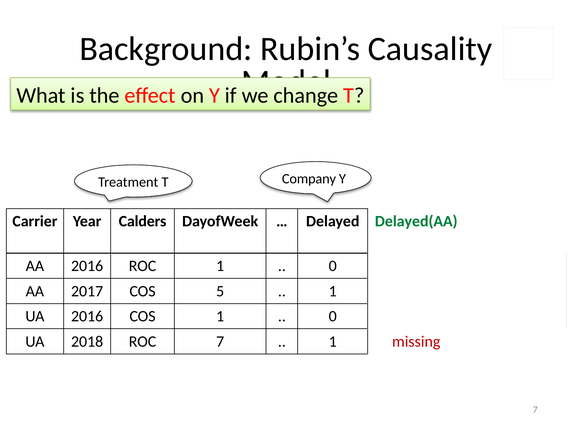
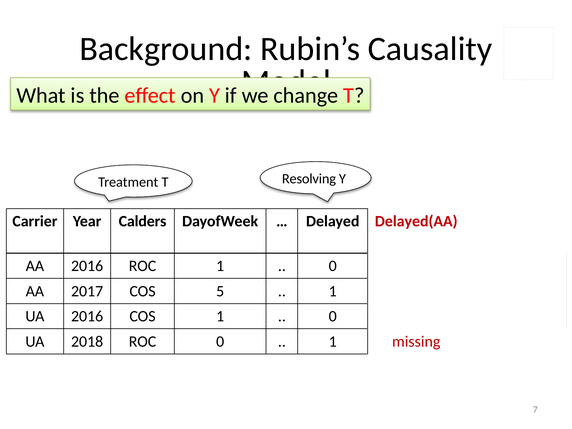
Company: Company -> Resolving
Delayed(AA colour: green -> red
ROC 7: 7 -> 0
